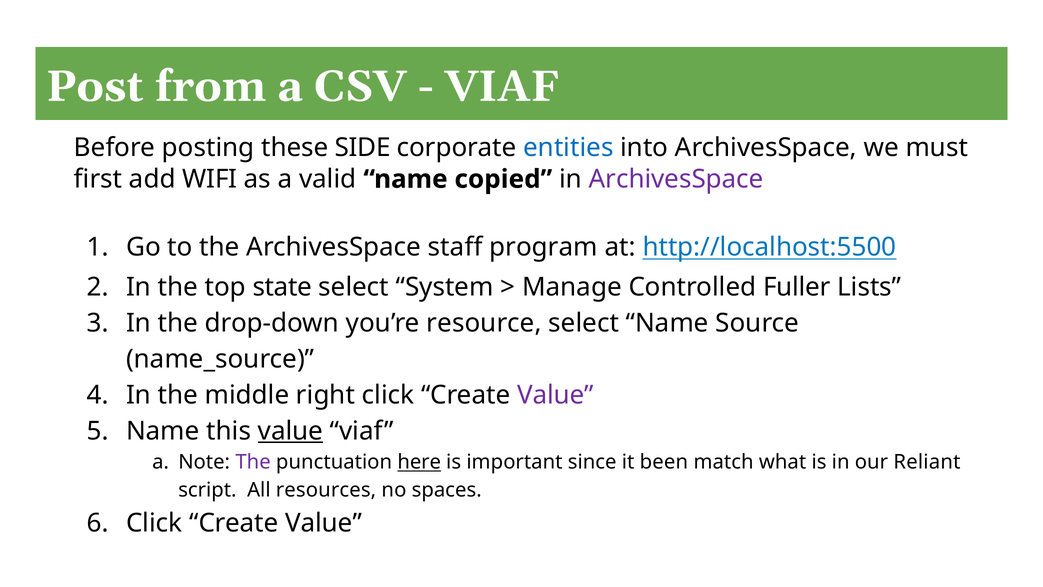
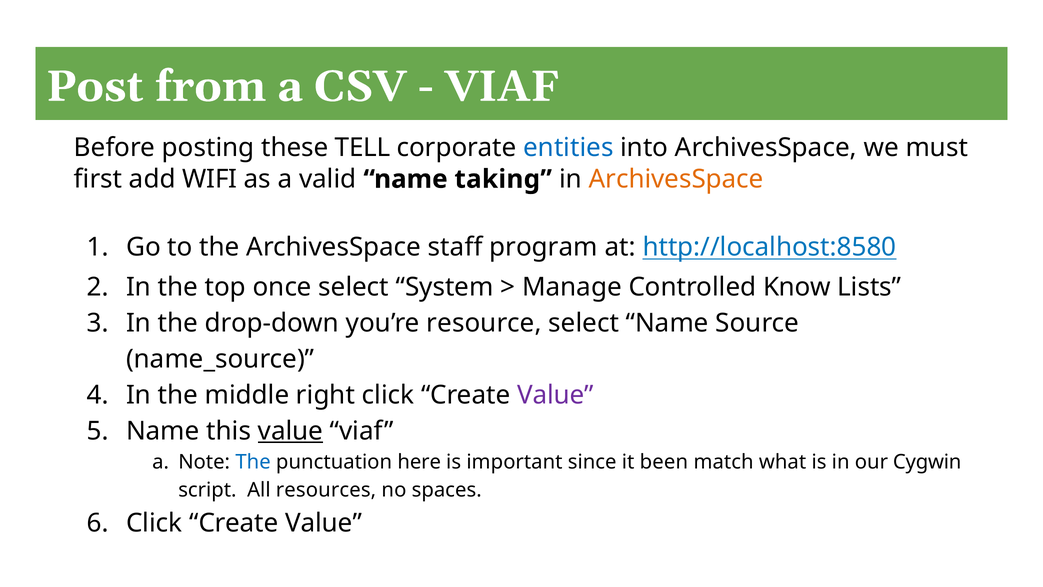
SIDE: SIDE -> TELL
copied: copied -> taking
ArchivesSpace at (676, 179) colour: purple -> orange
http://localhost:5500: http://localhost:5500 -> http://localhost:8580
state: state -> once
Fuller: Fuller -> Know
The at (253, 462) colour: purple -> blue
here underline: present -> none
Reliant: Reliant -> Cygwin
